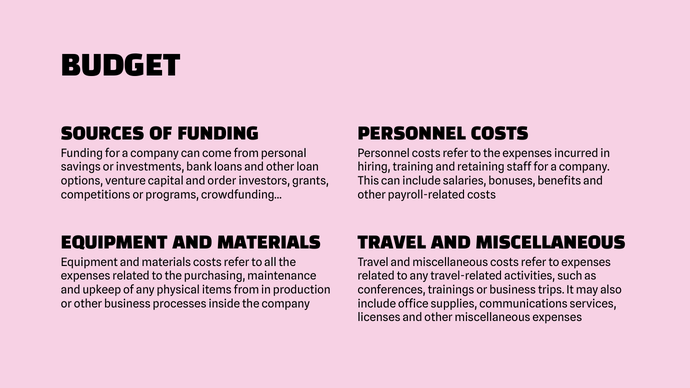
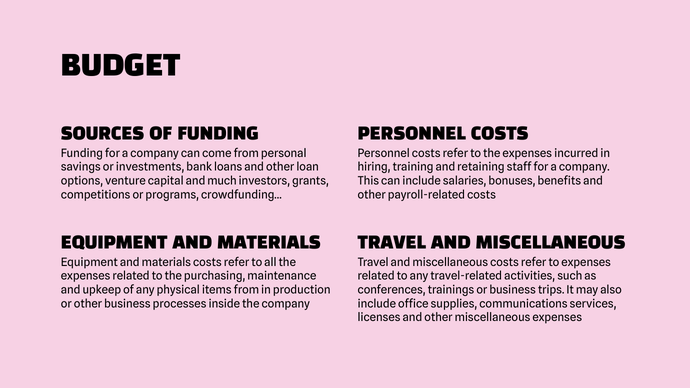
order: order -> much
